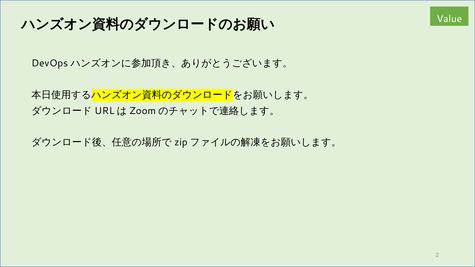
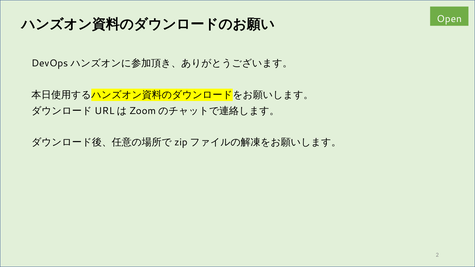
Value: Value -> Open
